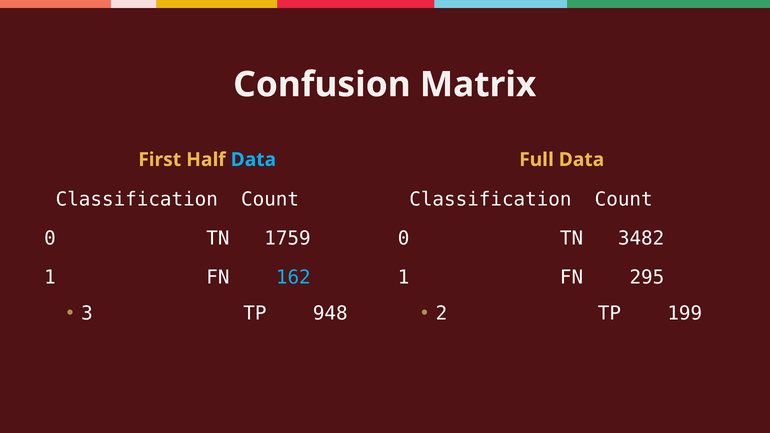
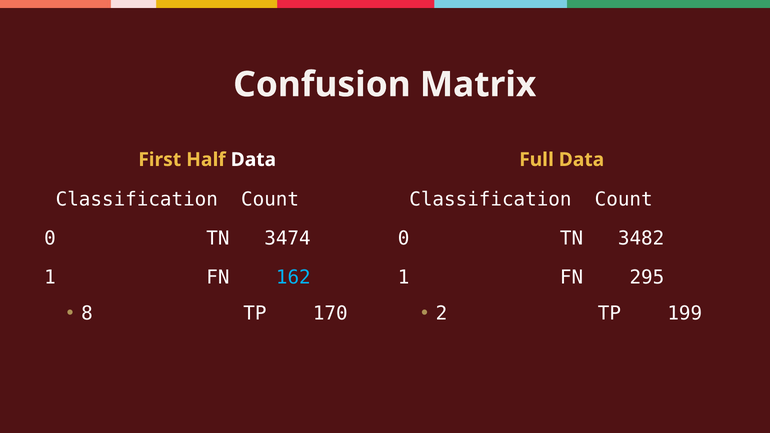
Data at (253, 160) colour: light blue -> white
1759: 1759 -> 3474
3: 3 -> 8
948: 948 -> 170
